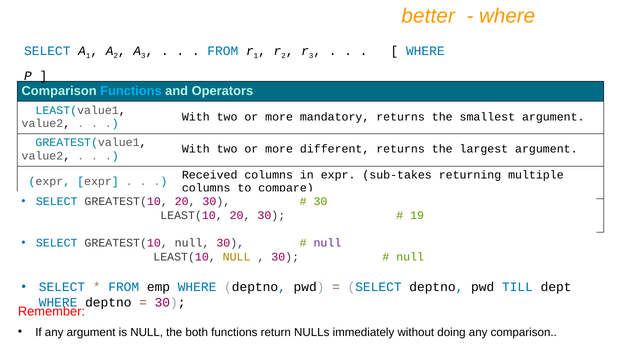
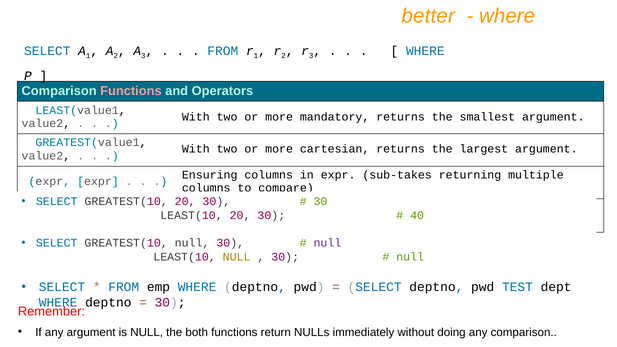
Functions at (131, 91) colour: light blue -> pink
different: different -> cartesian
Received: Received -> Ensuring
19: 19 -> 40
TILL: TILL -> TEST
